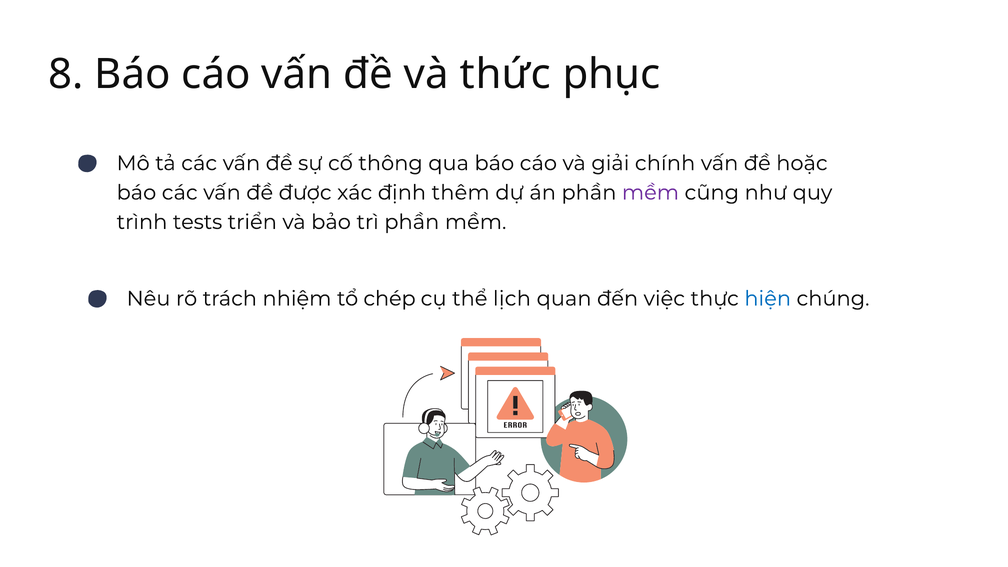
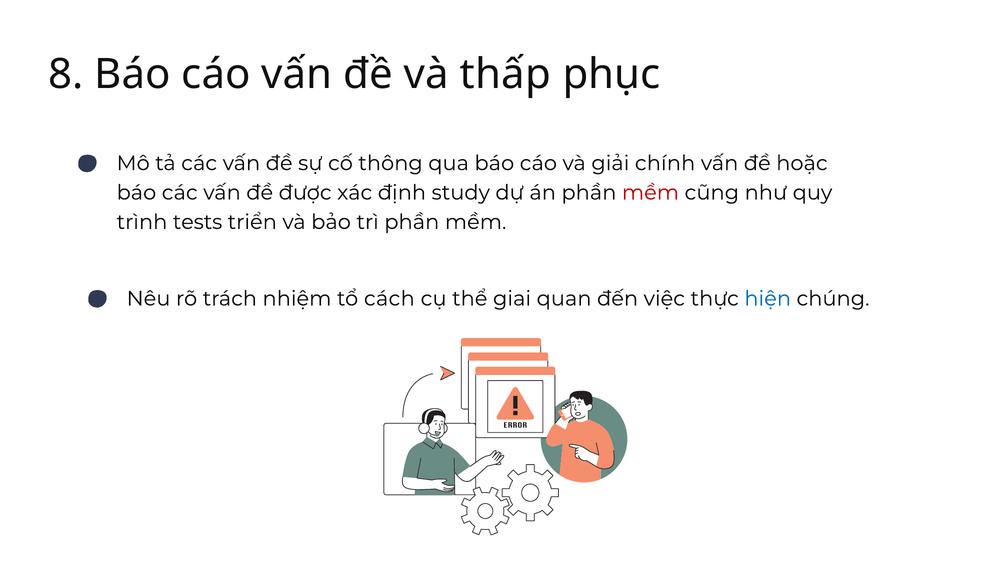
thức: thức -> thấp
thêm: thêm -> study
mềm at (650, 193) colour: purple -> red
chép: chép -> cách
lịch: lịch -> giai
